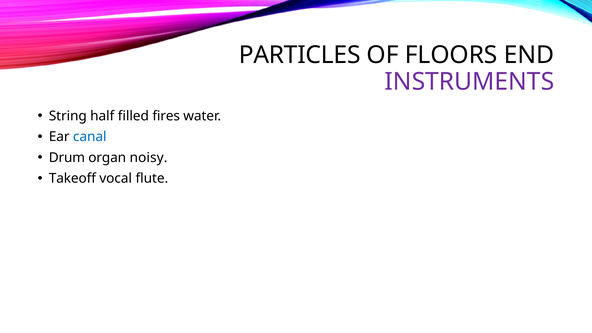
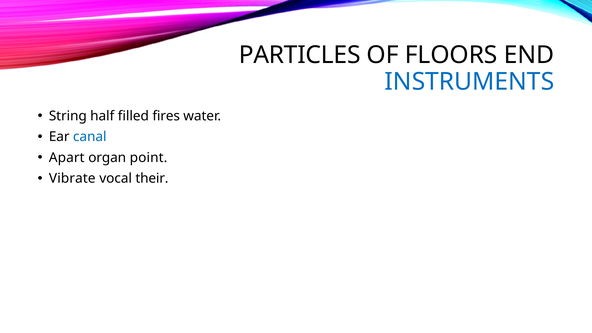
INSTRUMENTS colour: purple -> blue
Drum: Drum -> Apart
noisy: noisy -> point
Takeoff: Takeoff -> Vibrate
flute: flute -> their
